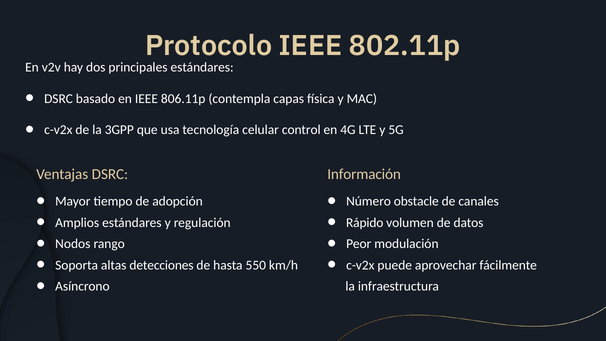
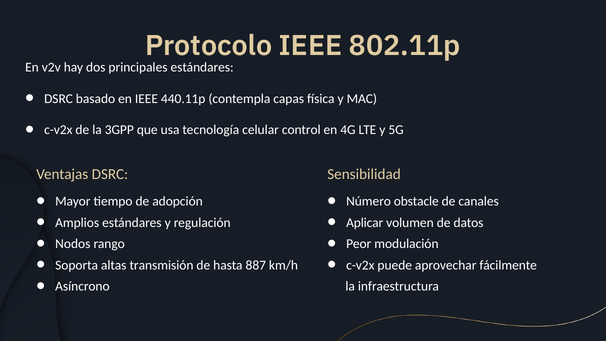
806.11p: 806.11p -> 440.11p
Información: Información -> Sensibilidad
Rápido: Rápido -> Aplicar
detecciones: detecciones -> transmisión
550: 550 -> 887
